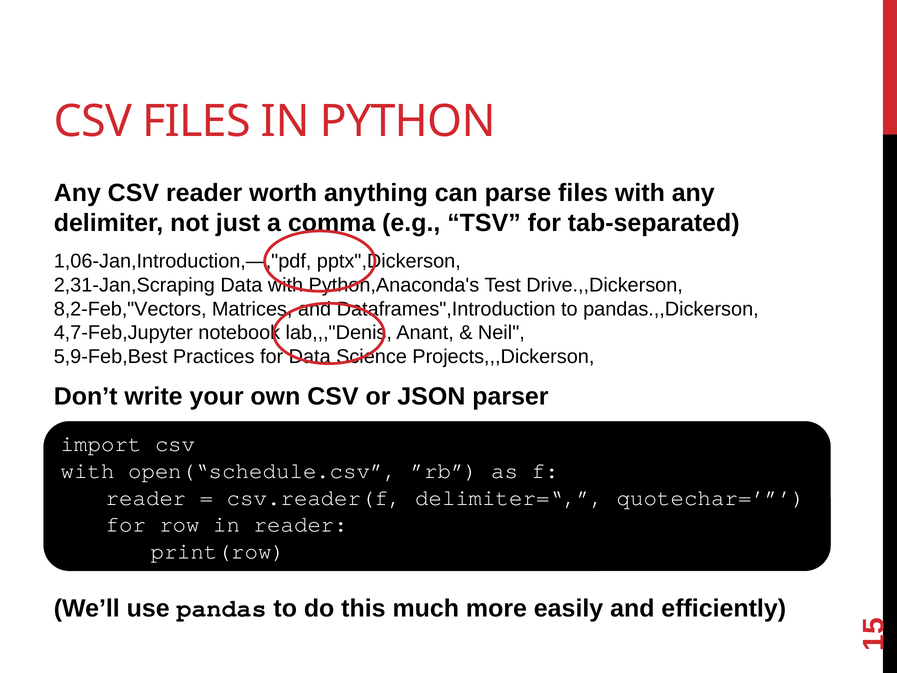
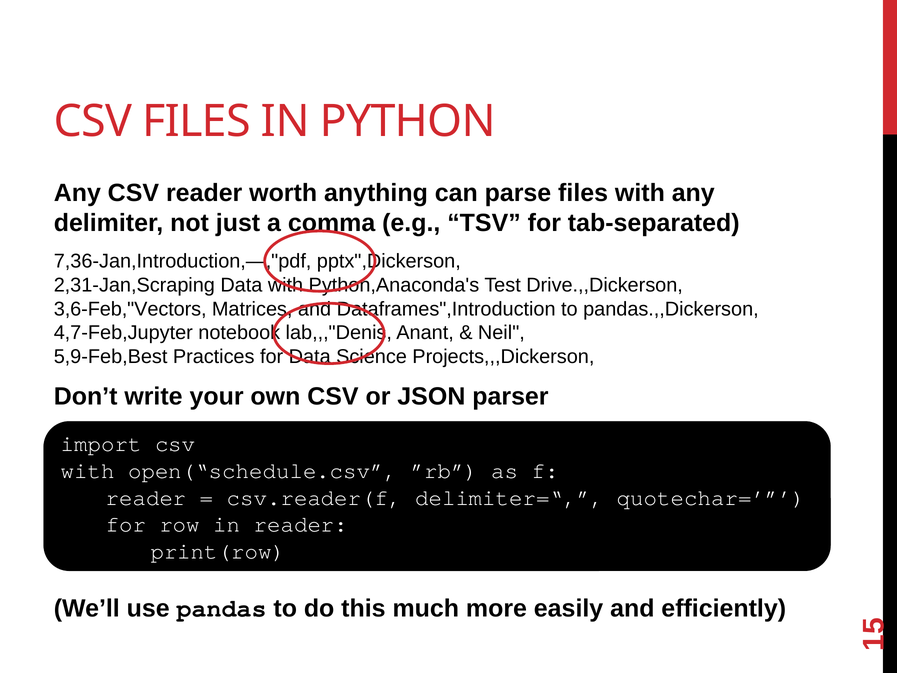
1,06-Jan,Introduction,—,"pdf: 1,06-Jan,Introduction,—,"pdf -> 7,36-Jan,Introduction,—,"pdf
8,2-Feb,"Vectors: 8,2-Feb,"Vectors -> 3,6-Feb,"Vectors
